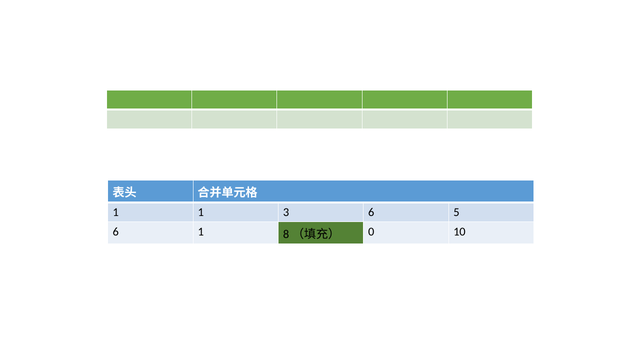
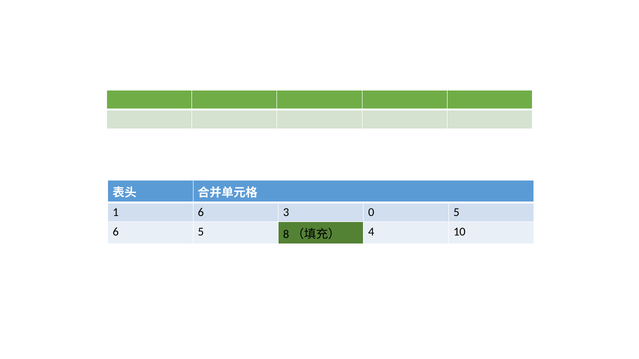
1 1: 1 -> 6
3 6: 6 -> 0
6 1: 1 -> 5
0: 0 -> 4
